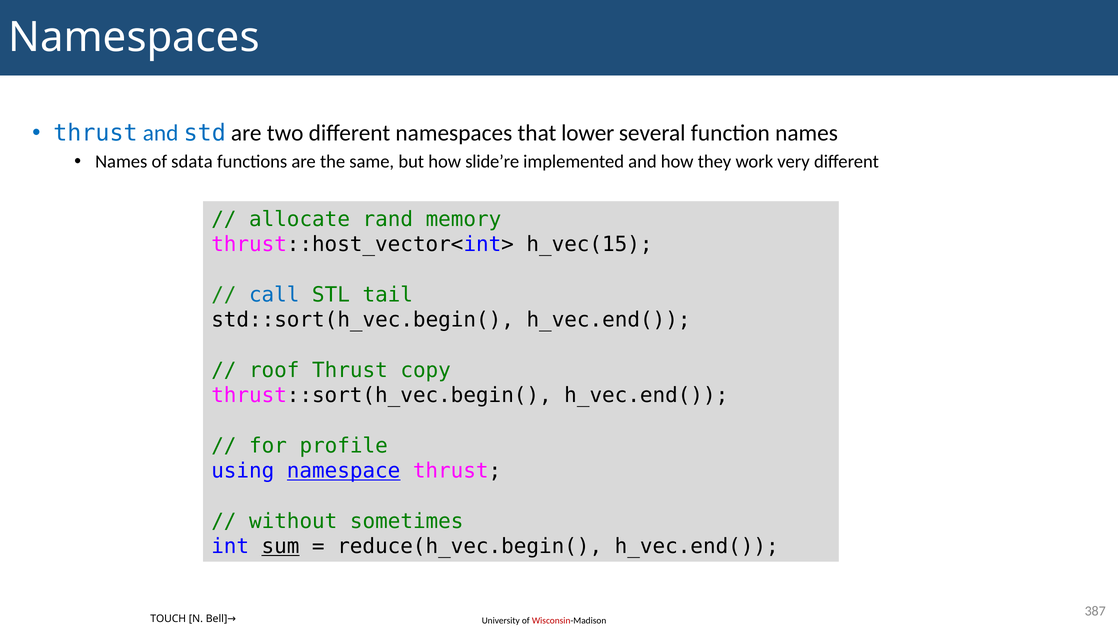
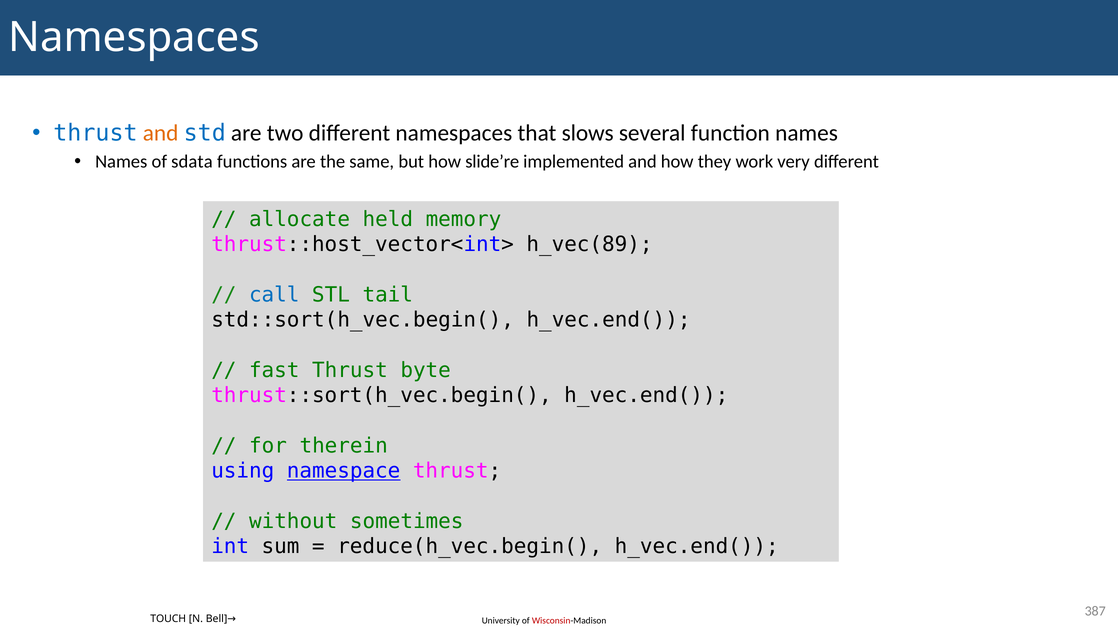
and at (161, 133) colour: blue -> orange
lower: lower -> slows
rand: rand -> held
h_vec(15: h_vec(15 -> h_vec(89
roof: roof -> fast
copy: copy -> byte
profile: profile -> therein
sum underline: present -> none
